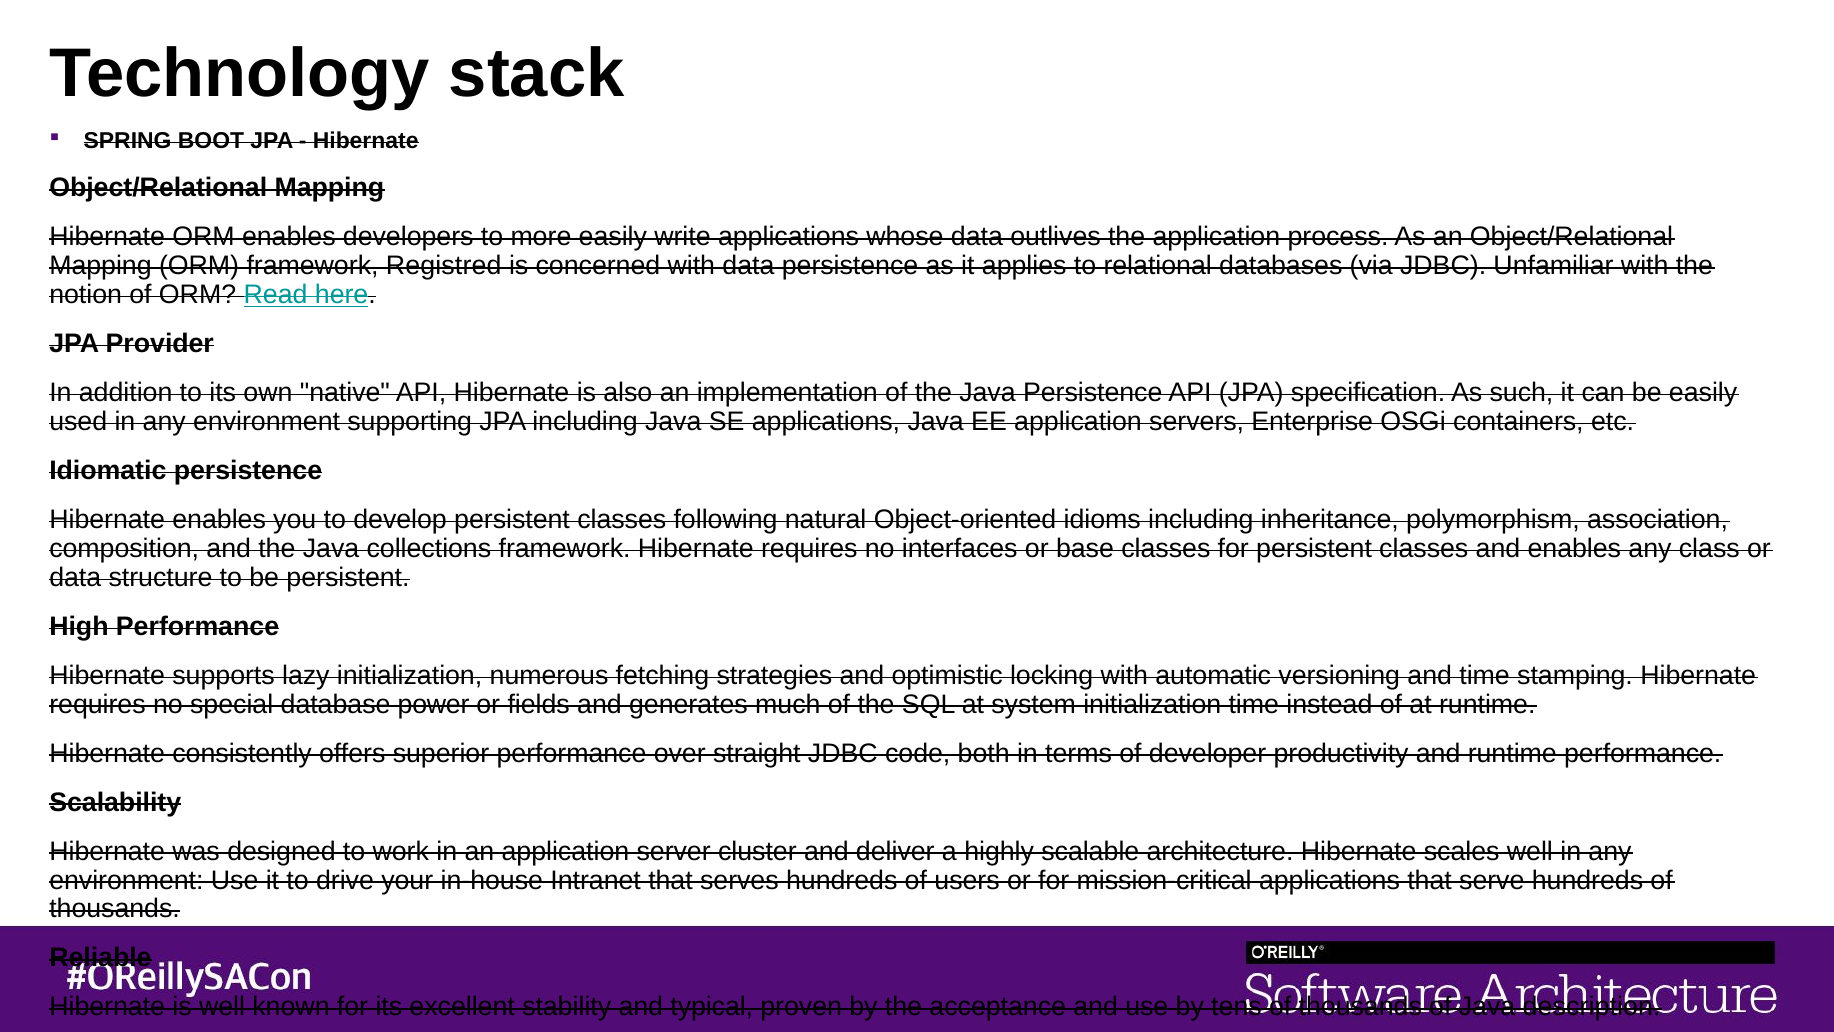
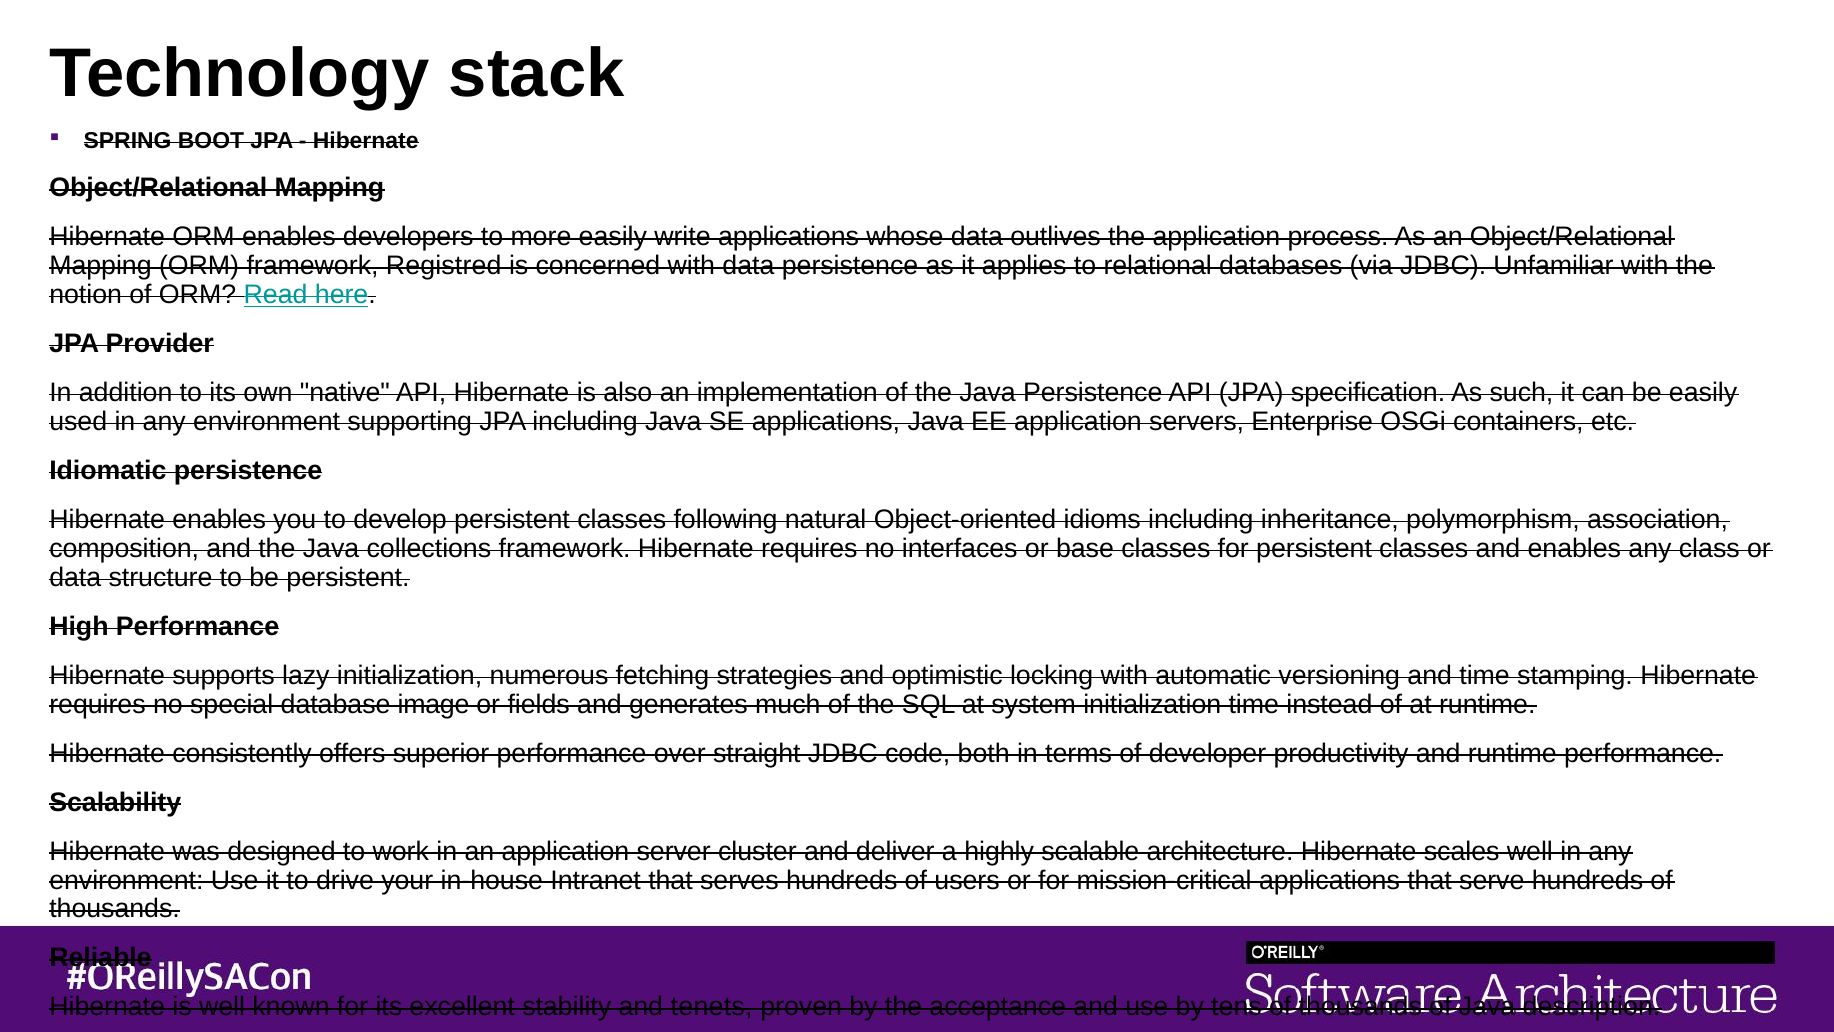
power: power -> image
typical: typical -> tenets
